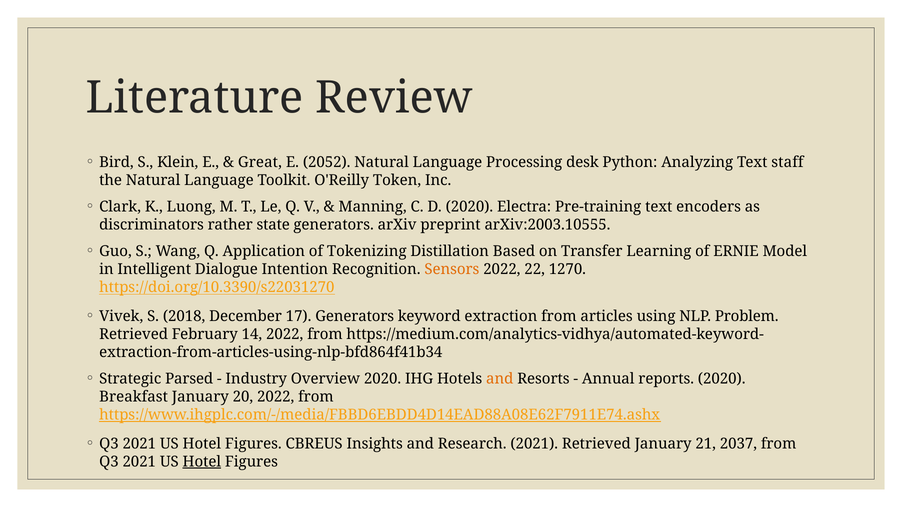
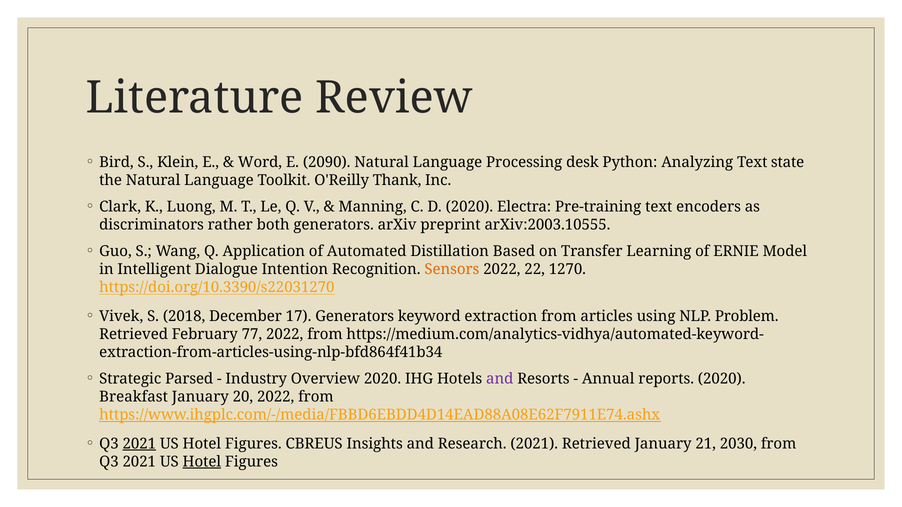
Great: Great -> Word
2052: 2052 -> 2090
staff: staff -> state
Token: Token -> Thank
state: state -> both
Tokenizing: Tokenizing -> Automated
14: 14 -> 77
and at (500, 379) colour: orange -> purple
2021 at (139, 444) underline: none -> present
2037: 2037 -> 2030
